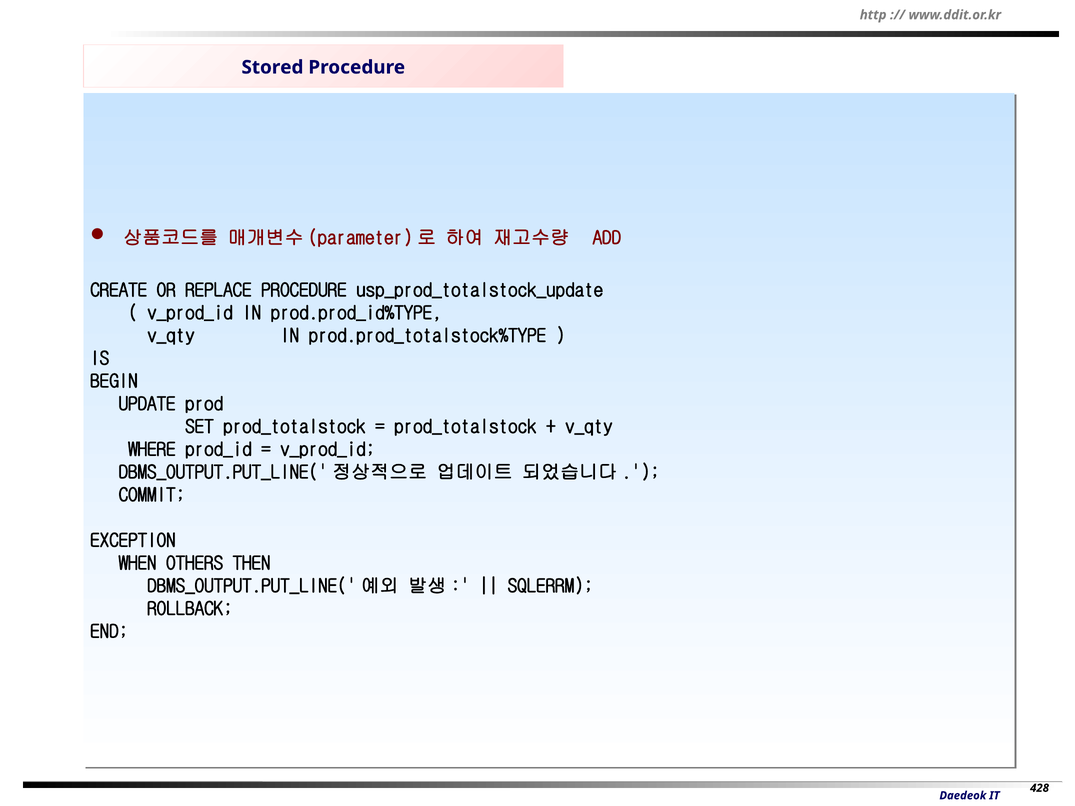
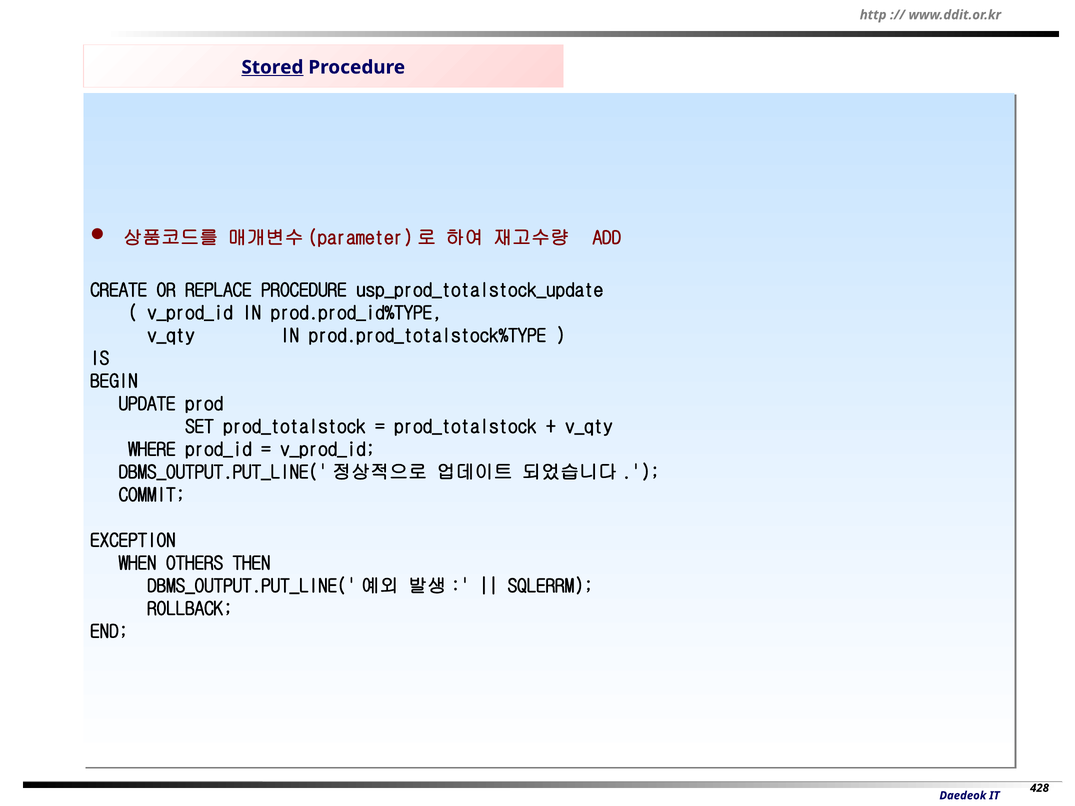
Stored underline: none -> present
